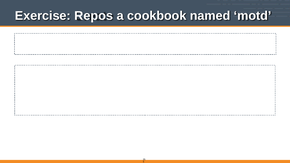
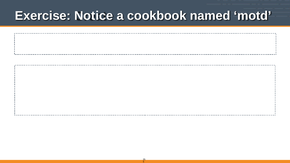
Repos: Repos -> Notice
